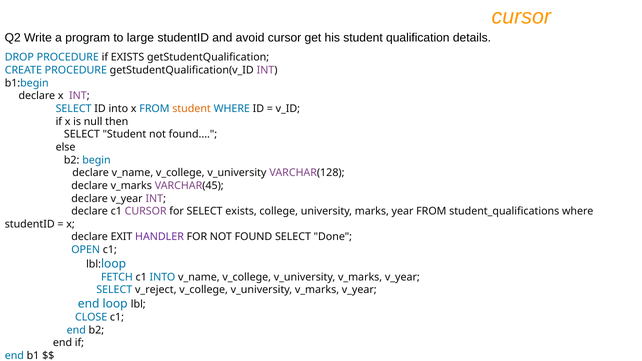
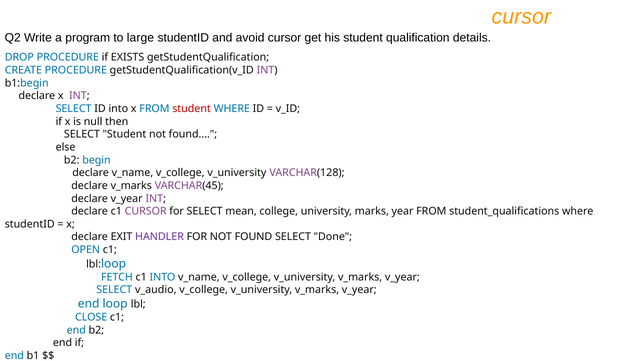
student at (192, 109) colour: orange -> red
SELECT exists: exists -> mean
v_reject: v_reject -> v_audio
